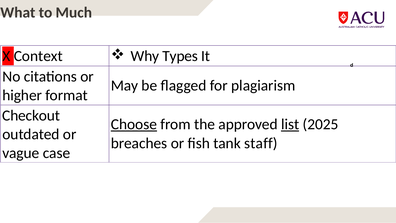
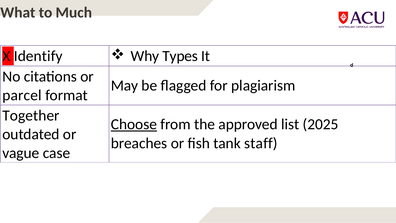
Context: Context -> Identify
higher: higher -> parcel
Checkout: Checkout -> Together
list underline: present -> none
